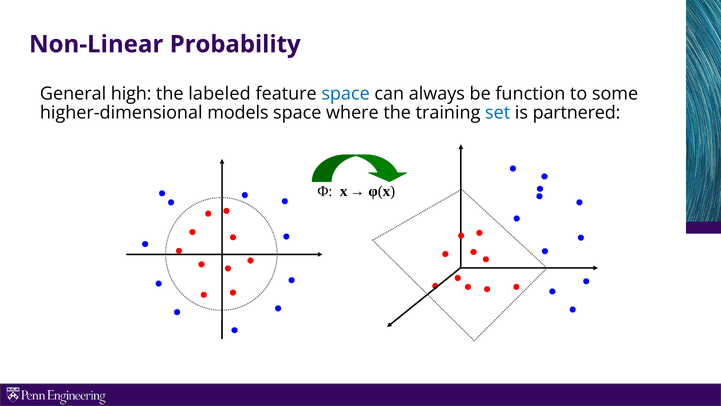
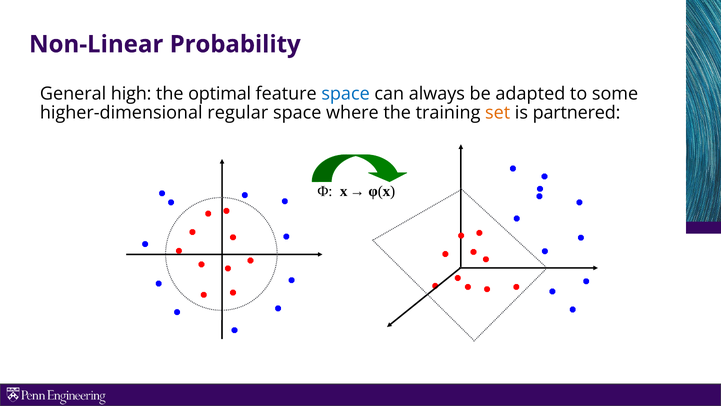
labeled: labeled -> optimal
function: function -> adapted
models: models -> regular
set colour: blue -> orange
